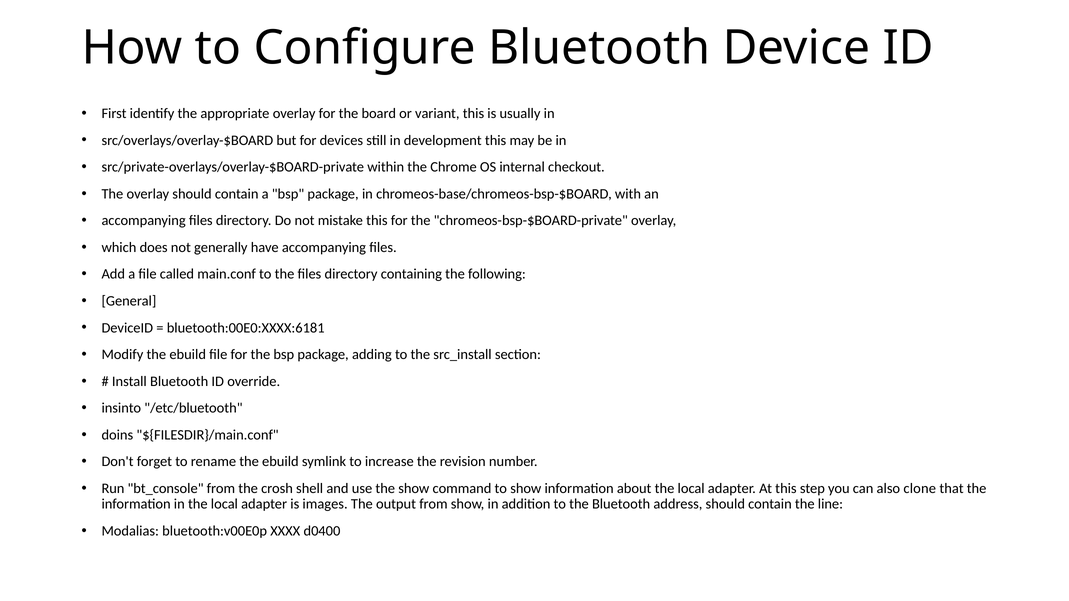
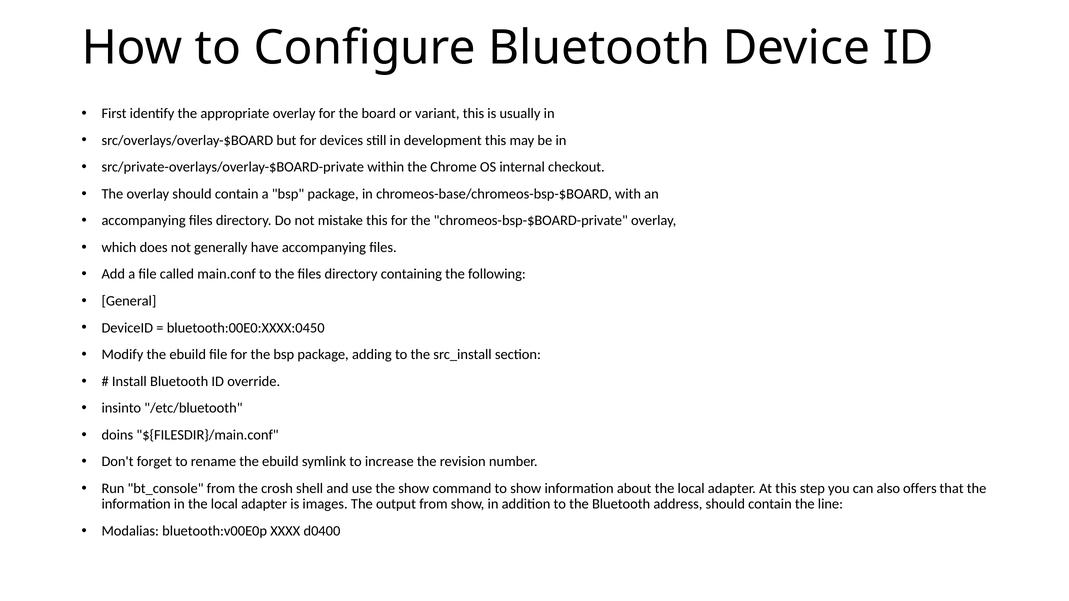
bluetooth:00E0:XXXX:6181: bluetooth:00E0:XXXX:6181 -> bluetooth:00E0:XXXX:0450
clone: clone -> offers
